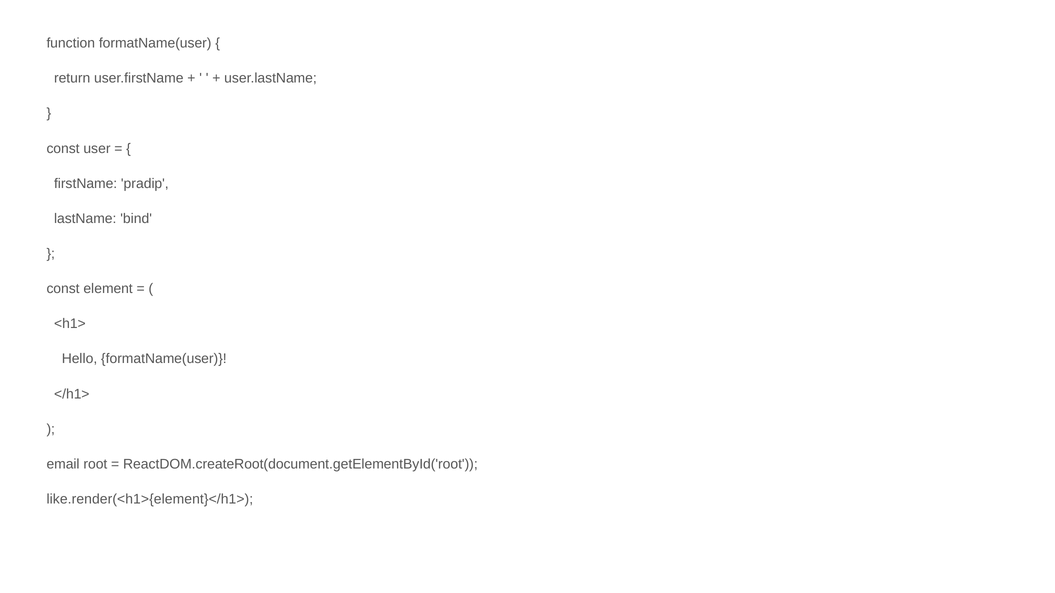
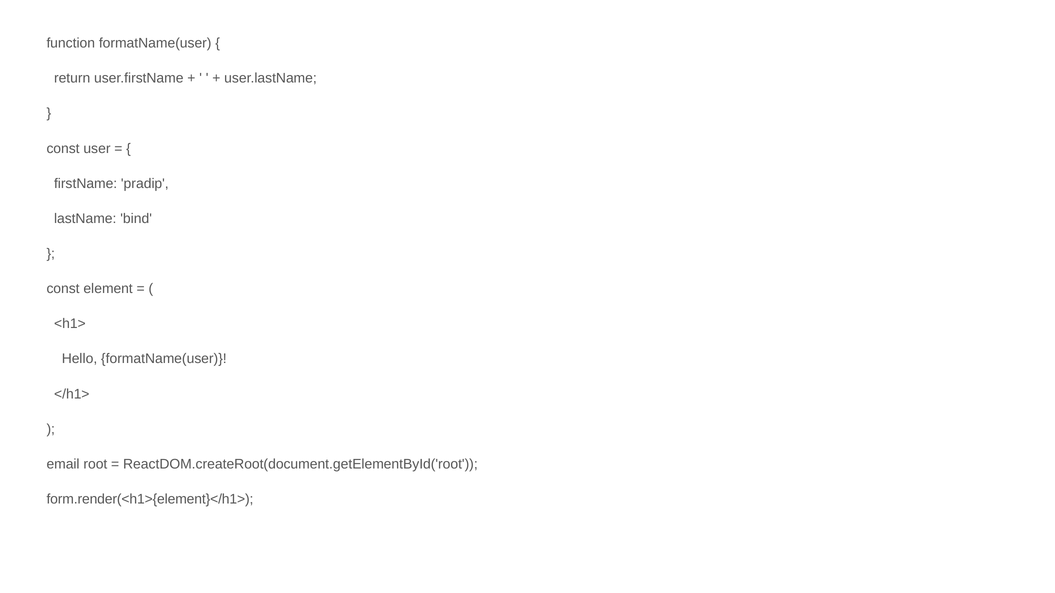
like.render(<h1>{element}</h1>: like.render(<h1>{element}</h1> -> form.render(<h1>{element}</h1>
